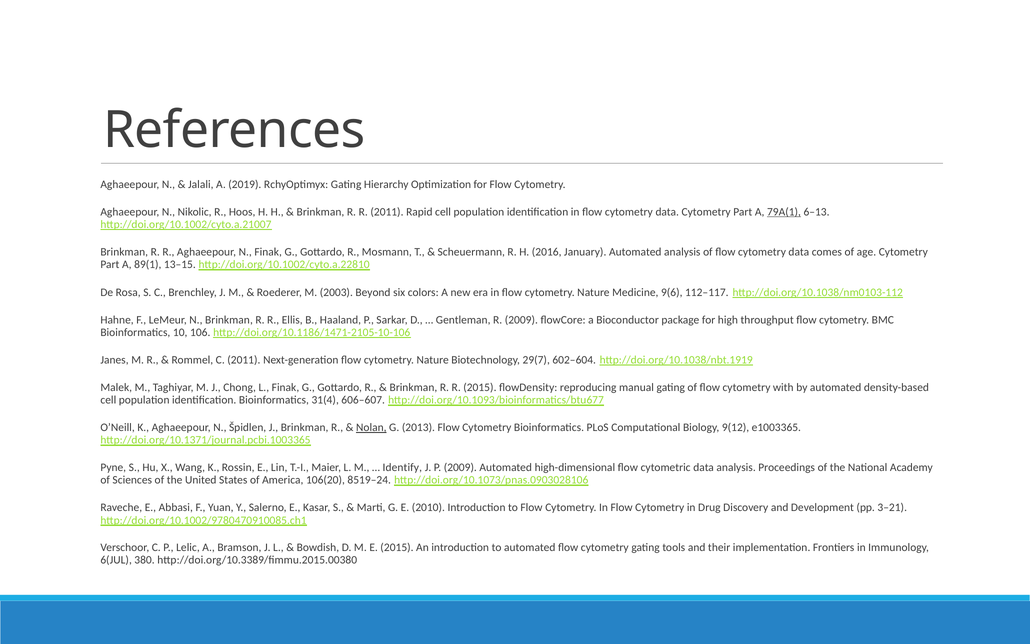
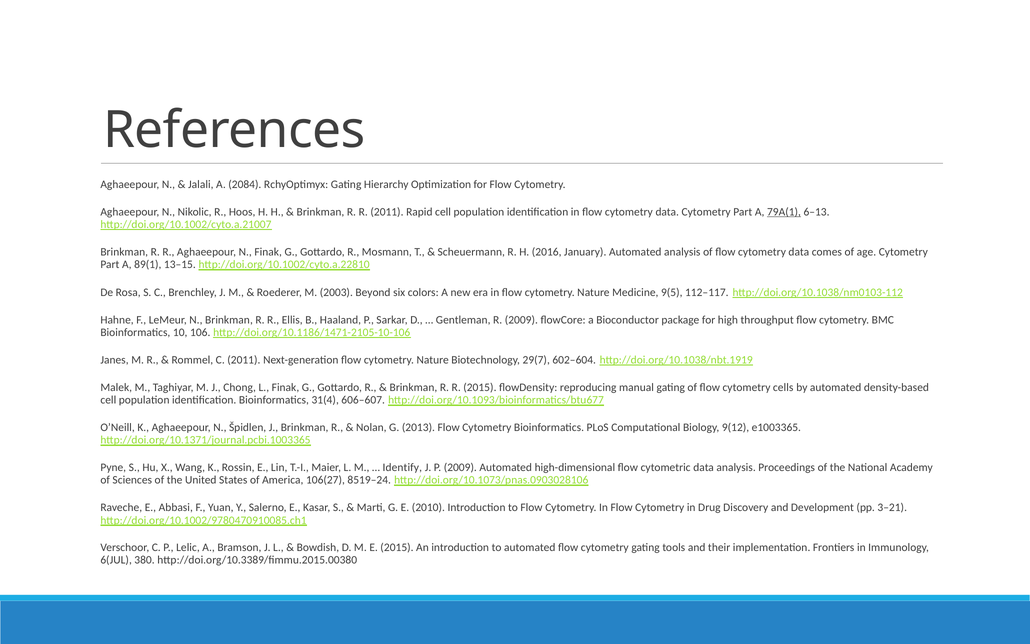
2019: 2019 -> 2084
9(6: 9(6 -> 9(5
with: with -> cells
Nolan underline: present -> none
106(20: 106(20 -> 106(27
